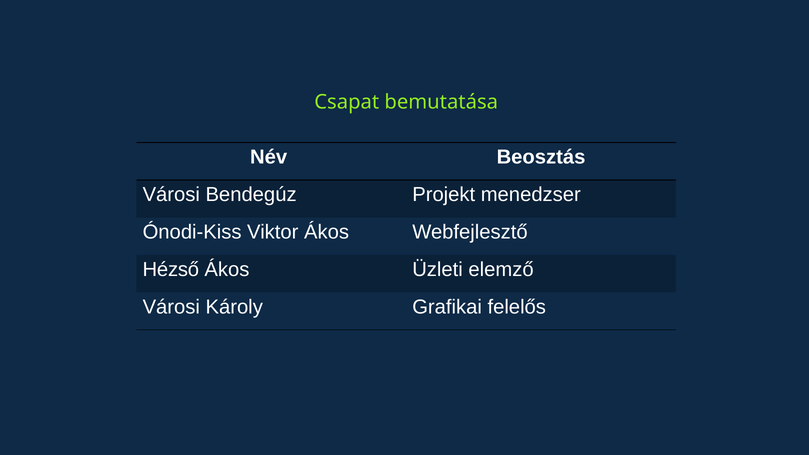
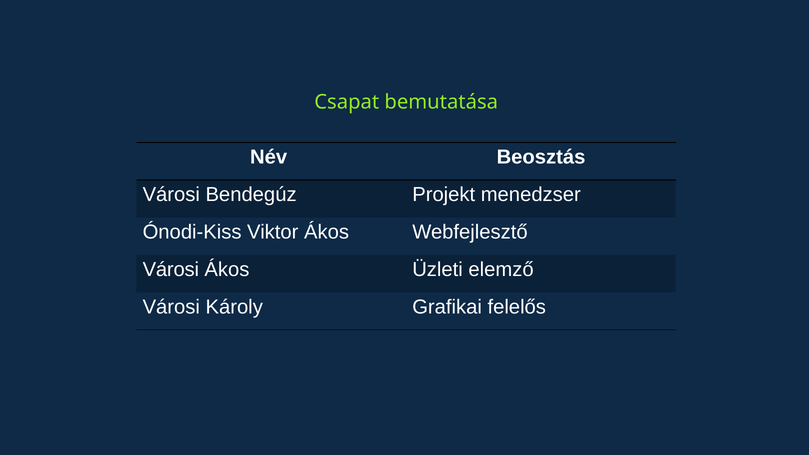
Hézső at (171, 270): Hézső -> Városi
